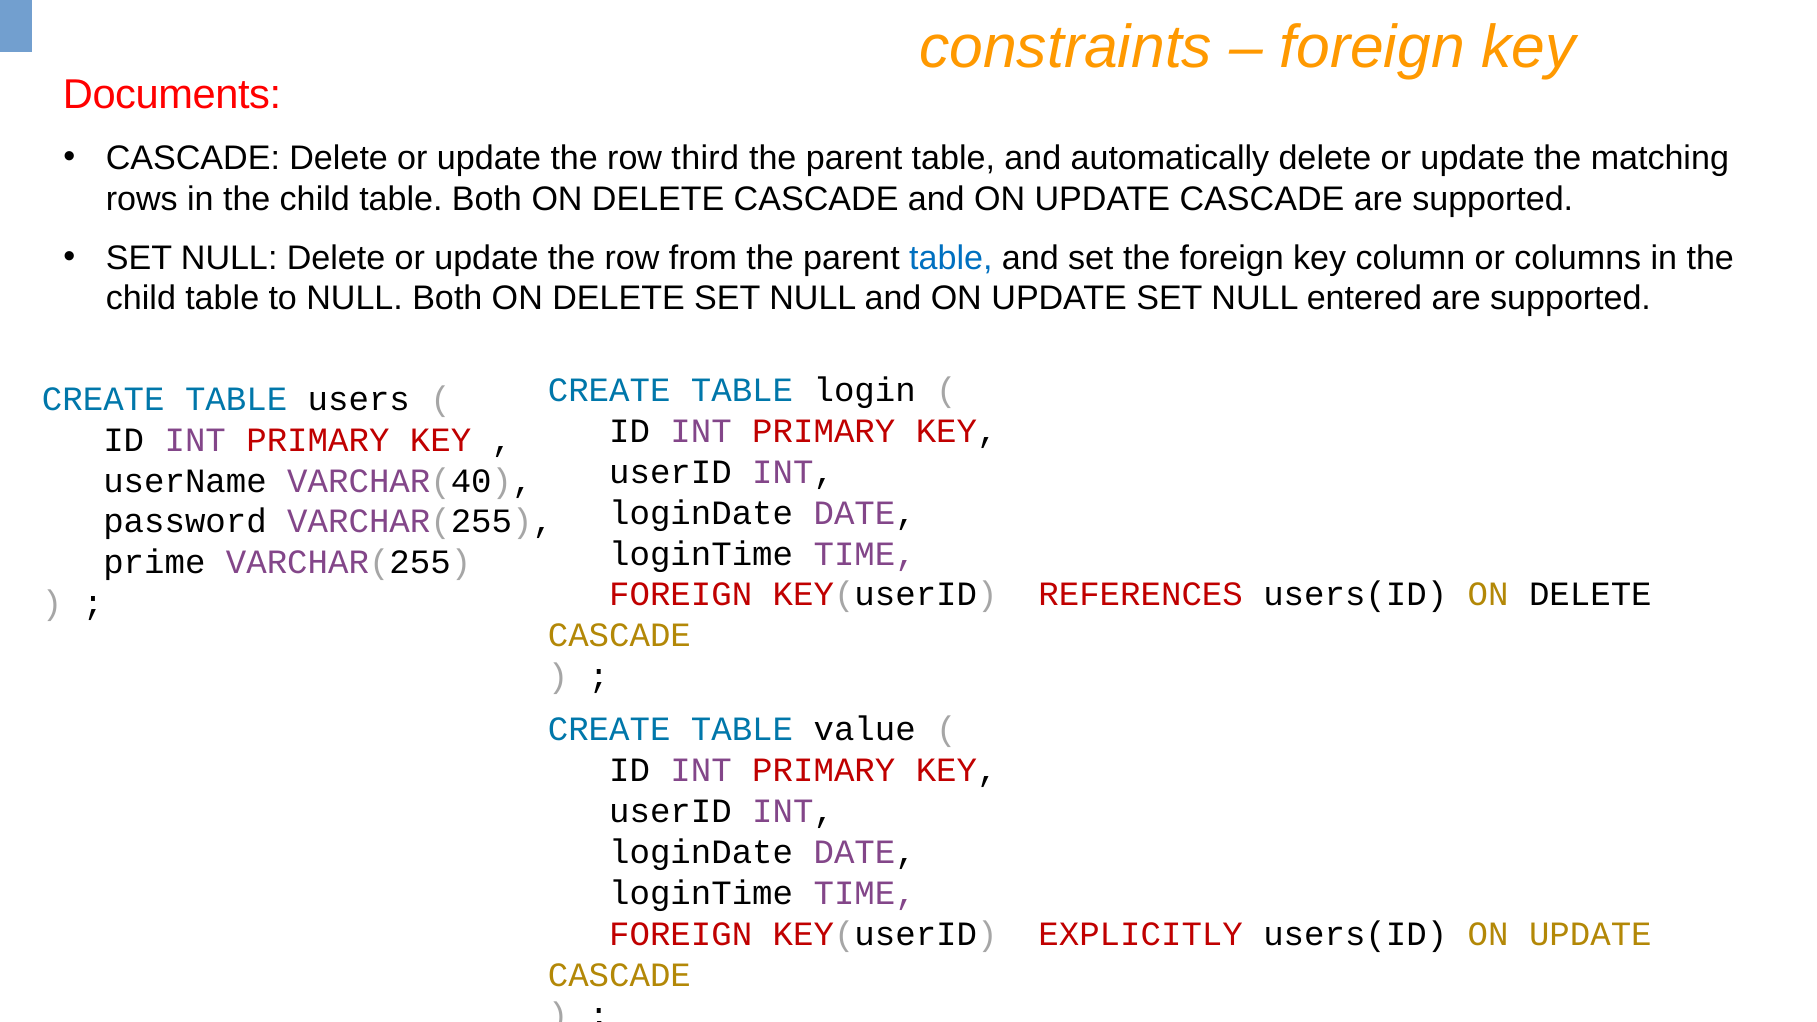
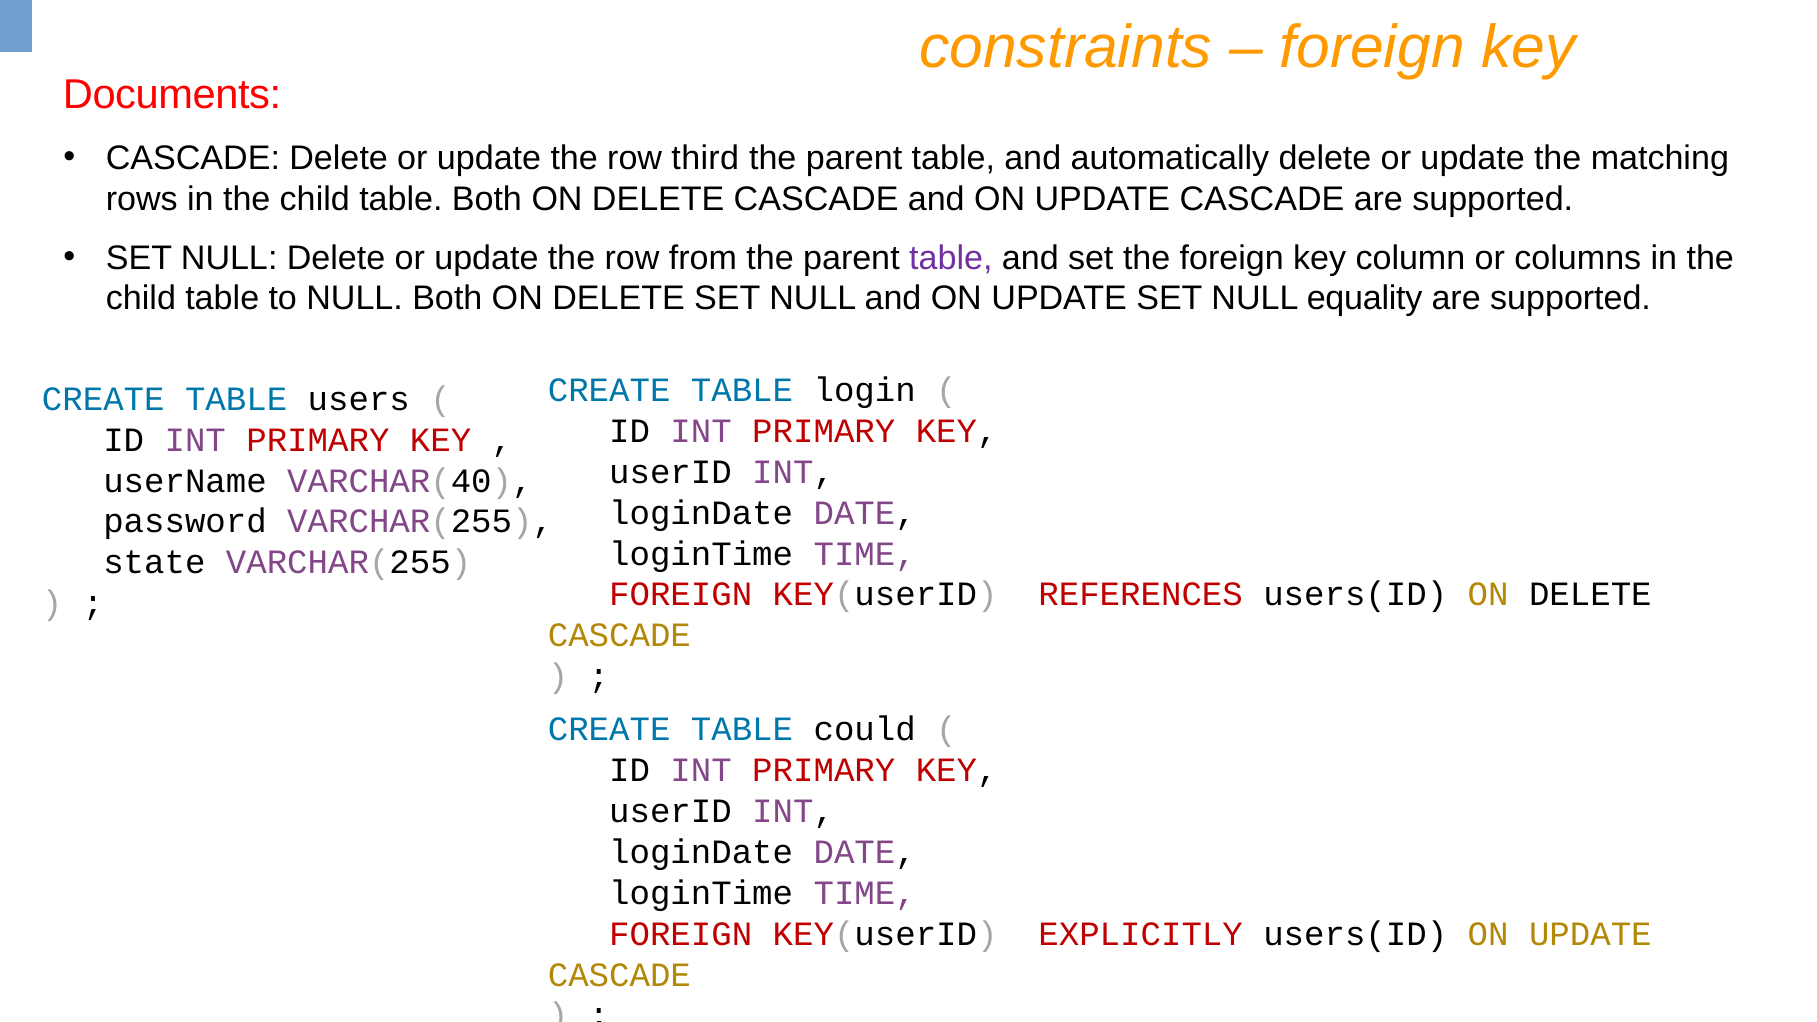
table at (951, 258) colour: blue -> purple
entered: entered -> equality
prime: prime -> state
value: value -> could
